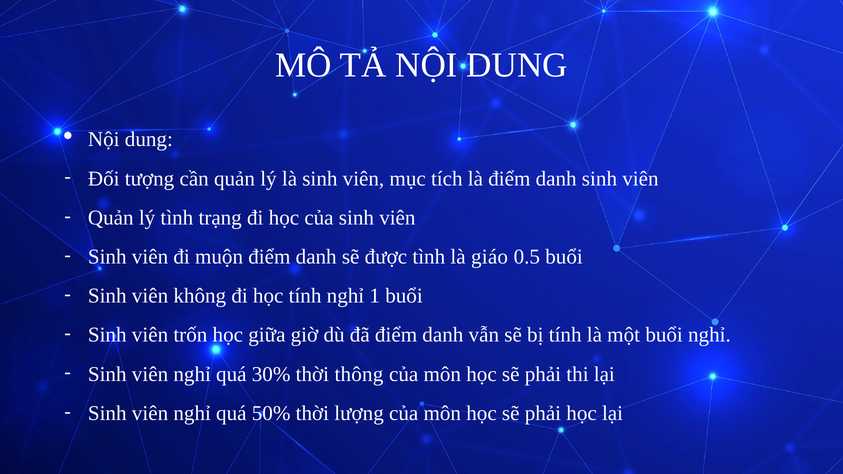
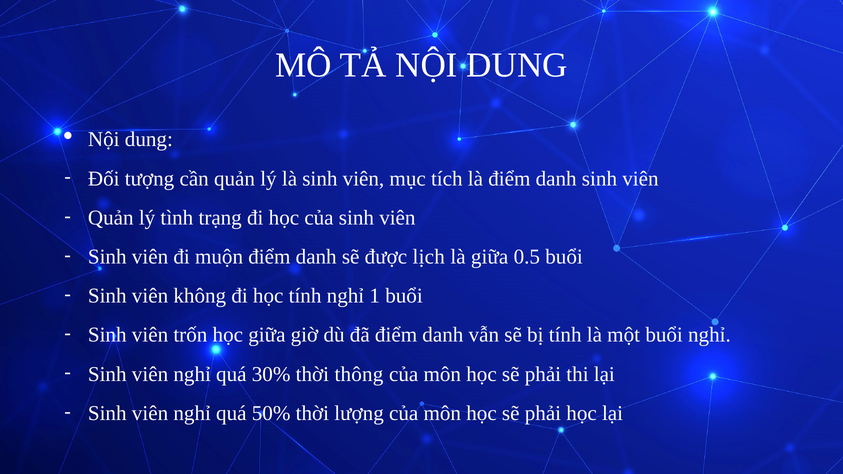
được tình: tình -> lịch
là giáo: giáo -> giữa
